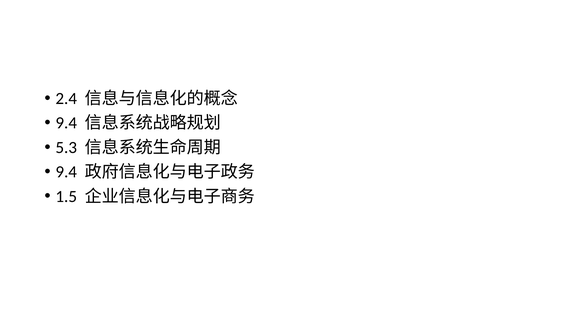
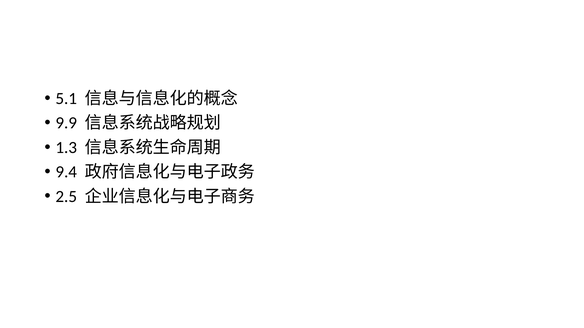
2.4: 2.4 -> 5.1
9.4 at (66, 123): 9.4 -> 9.9
5.3: 5.3 -> 1.3
1.5: 1.5 -> 2.5
